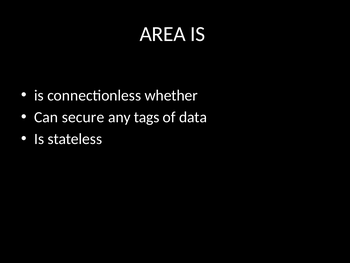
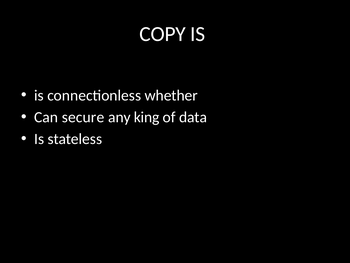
AREA: AREA -> COPY
tags: tags -> king
